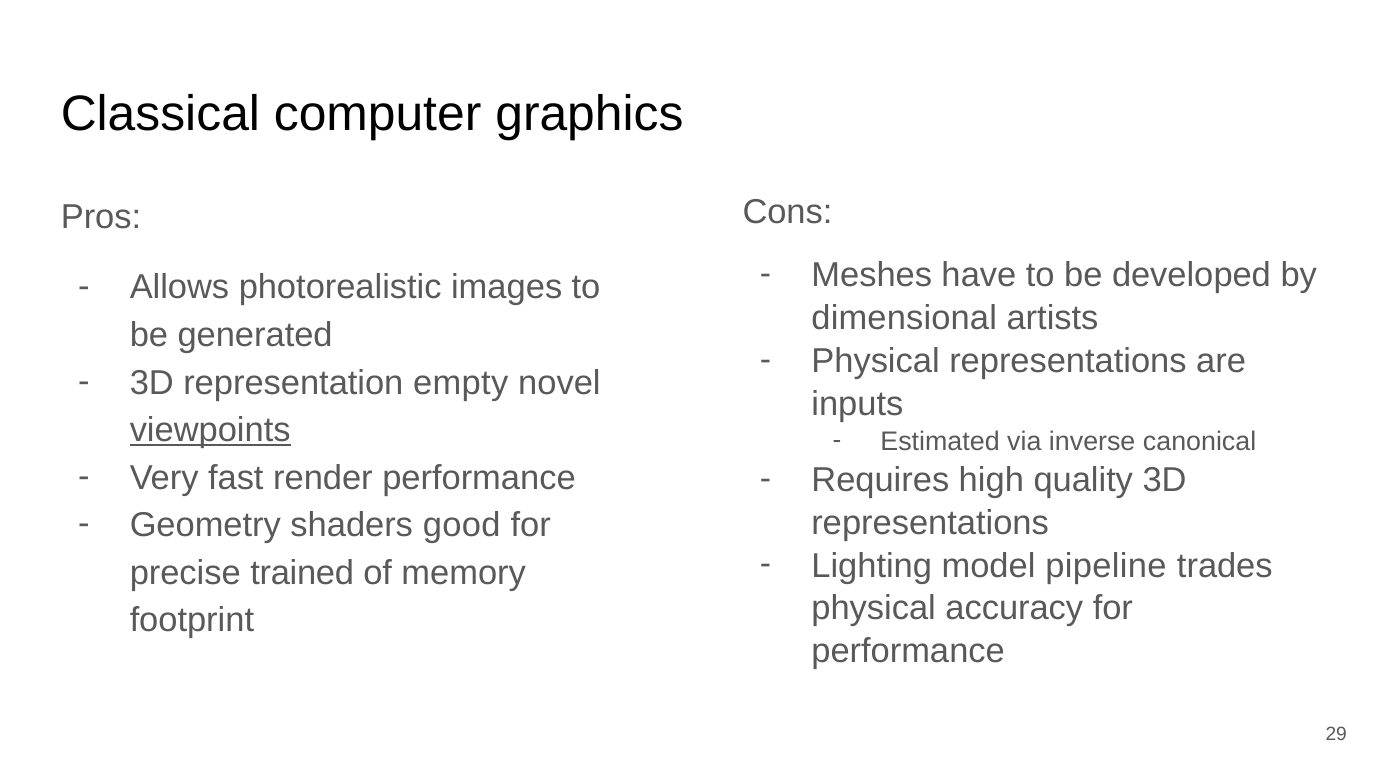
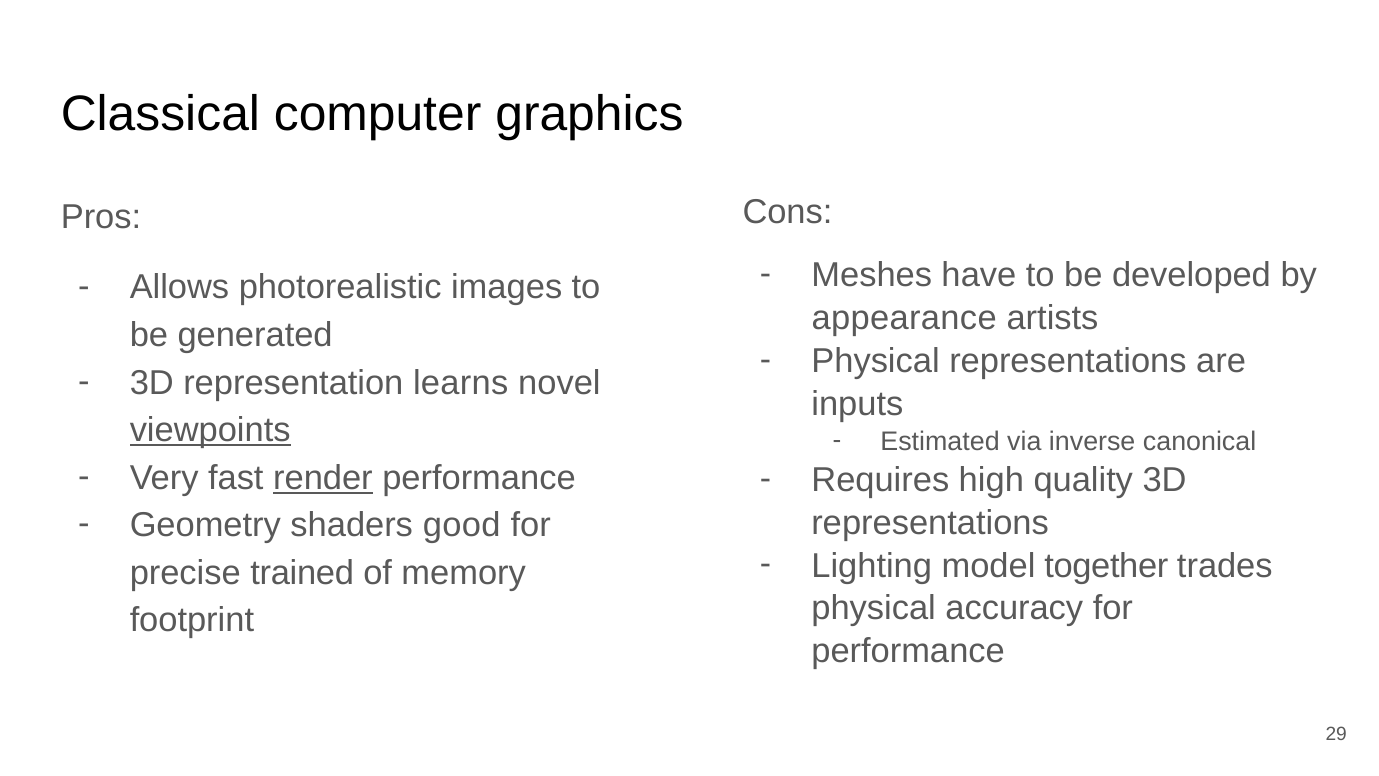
dimensional: dimensional -> appearance
empty: empty -> learns
render underline: none -> present
pipeline: pipeline -> together
